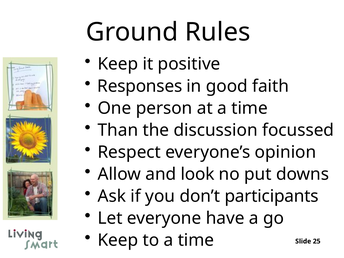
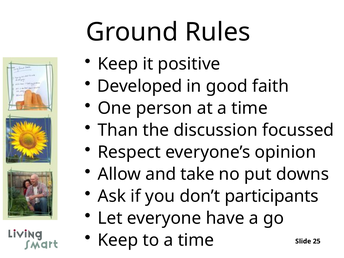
Responses: Responses -> Developed
look: look -> take
